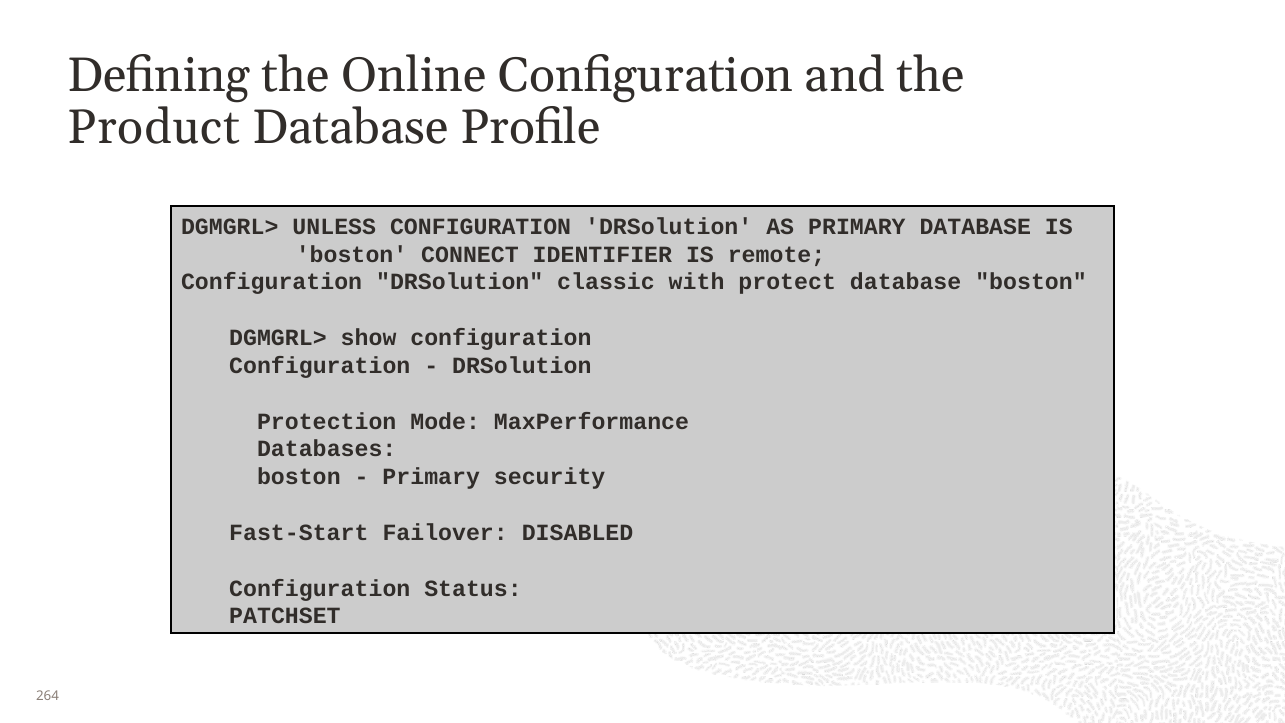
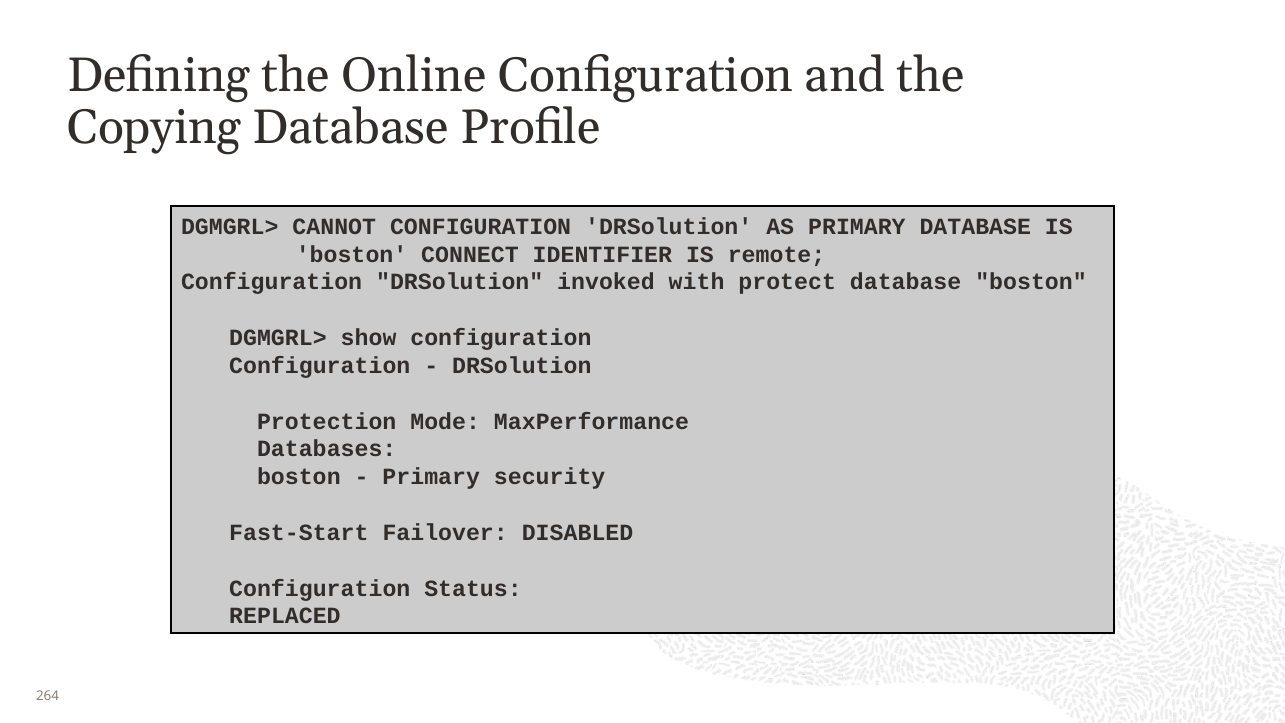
Product: Product -> Copying
UNLESS: UNLESS -> CANNOT
classic: classic -> invoked
PATCHSET: PATCHSET -> REPLACED
